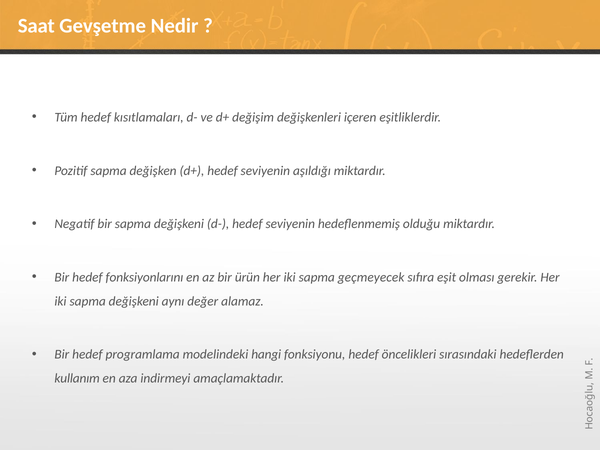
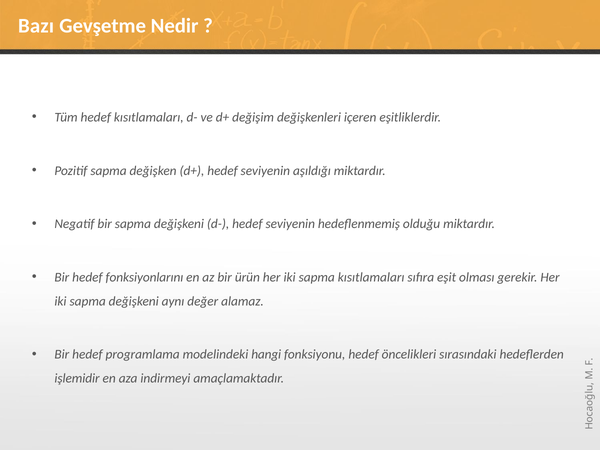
Saat: Saat -> Bazı
sapma geçmeyecek: geçmeyecek -> kısıtlamaları
kullanım: kullanım -> işlemidir
